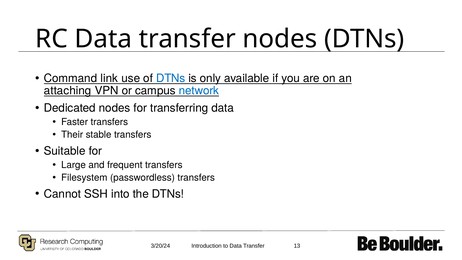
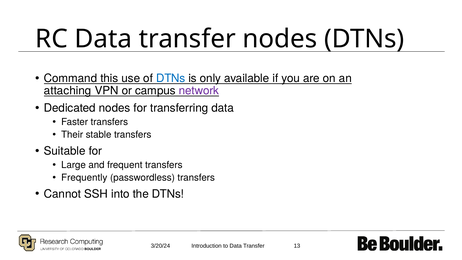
link: link -> this
network colour: blue -> purple
Filesystem: Filesystem -> Frequently
